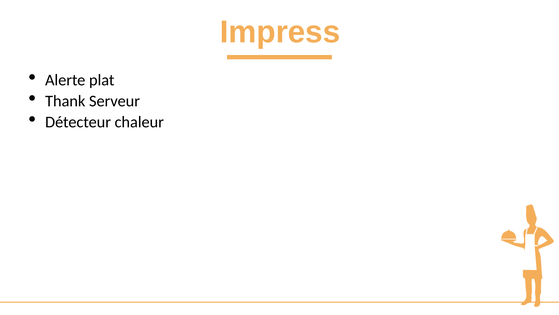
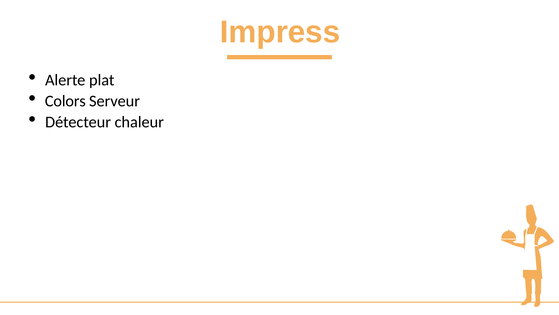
Thank: Thank -> Colors
